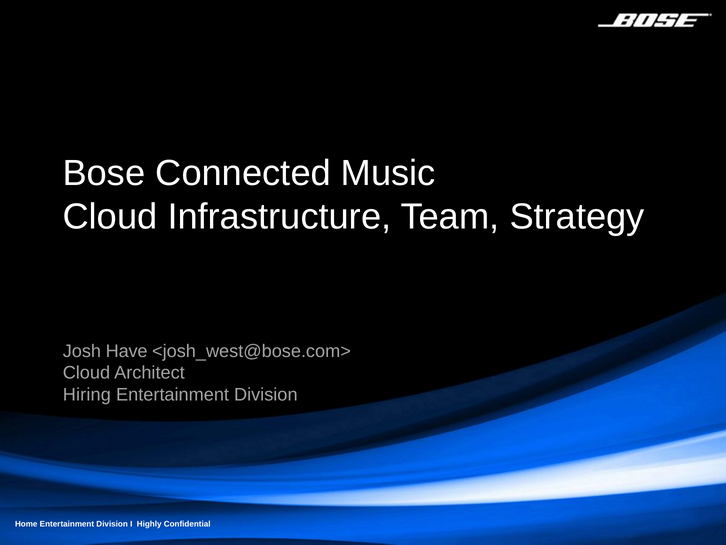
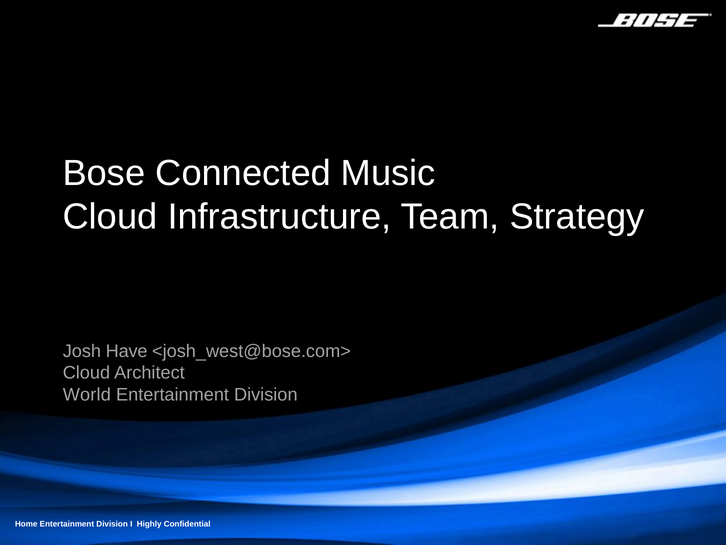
Hiring: Hiring -> World
